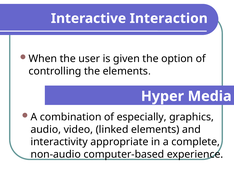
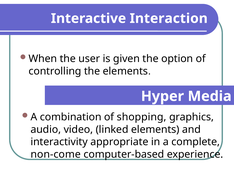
especially: especially -> shopping
non-audio: non-audio -> non-come
